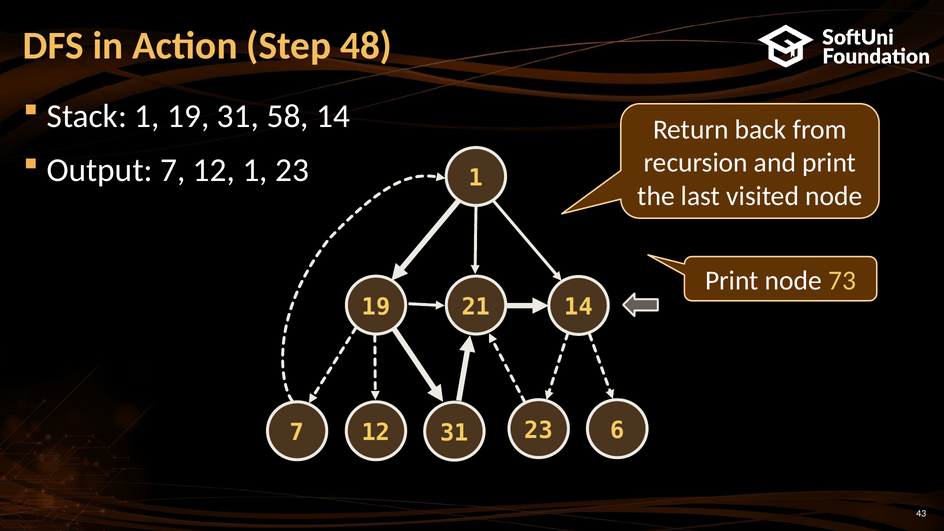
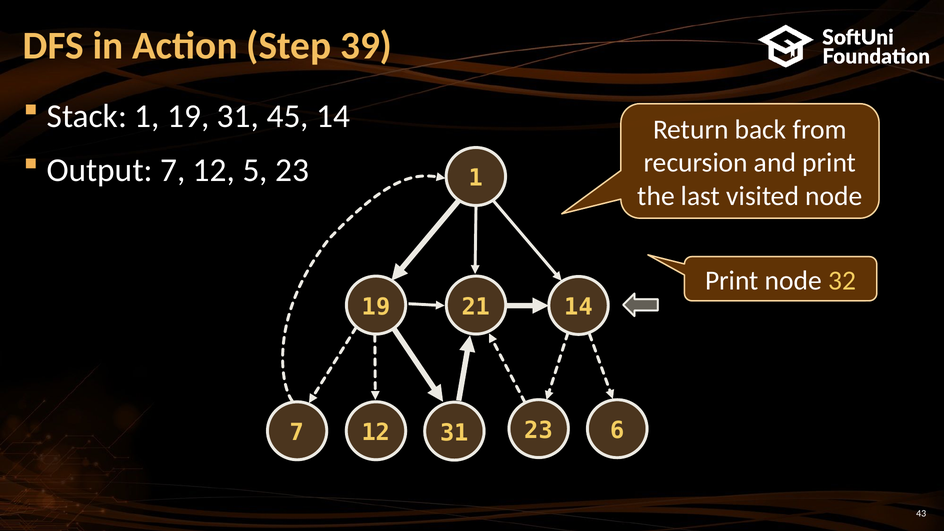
48: 48 -> 39
58: 58 -> 45
12 1: 1 -> 5
73: 73 -> 32
